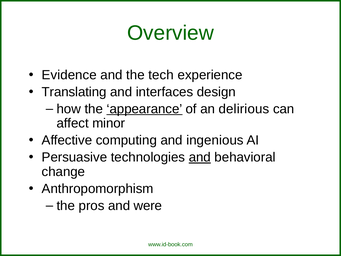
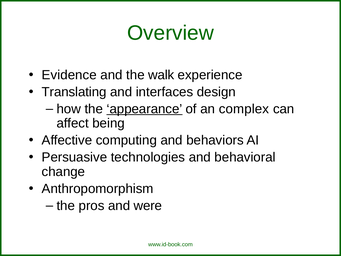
tech: tech -> walk
delirious: delirious -> complex
minor: minor -> being
ingenious: ingenious -> behaviors
and at (200, 157) underline: present -> none
